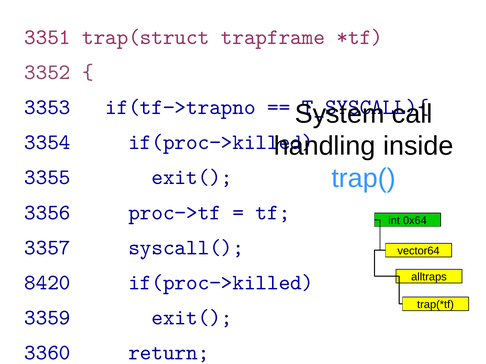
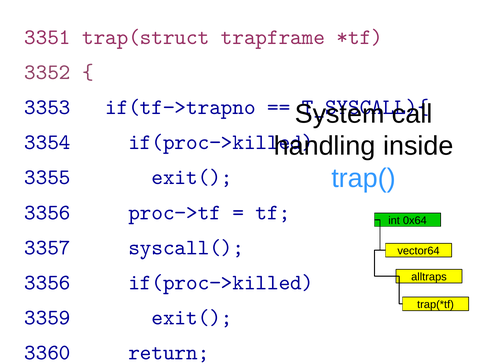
8420 at (47, 283): 8420 -> 3356
